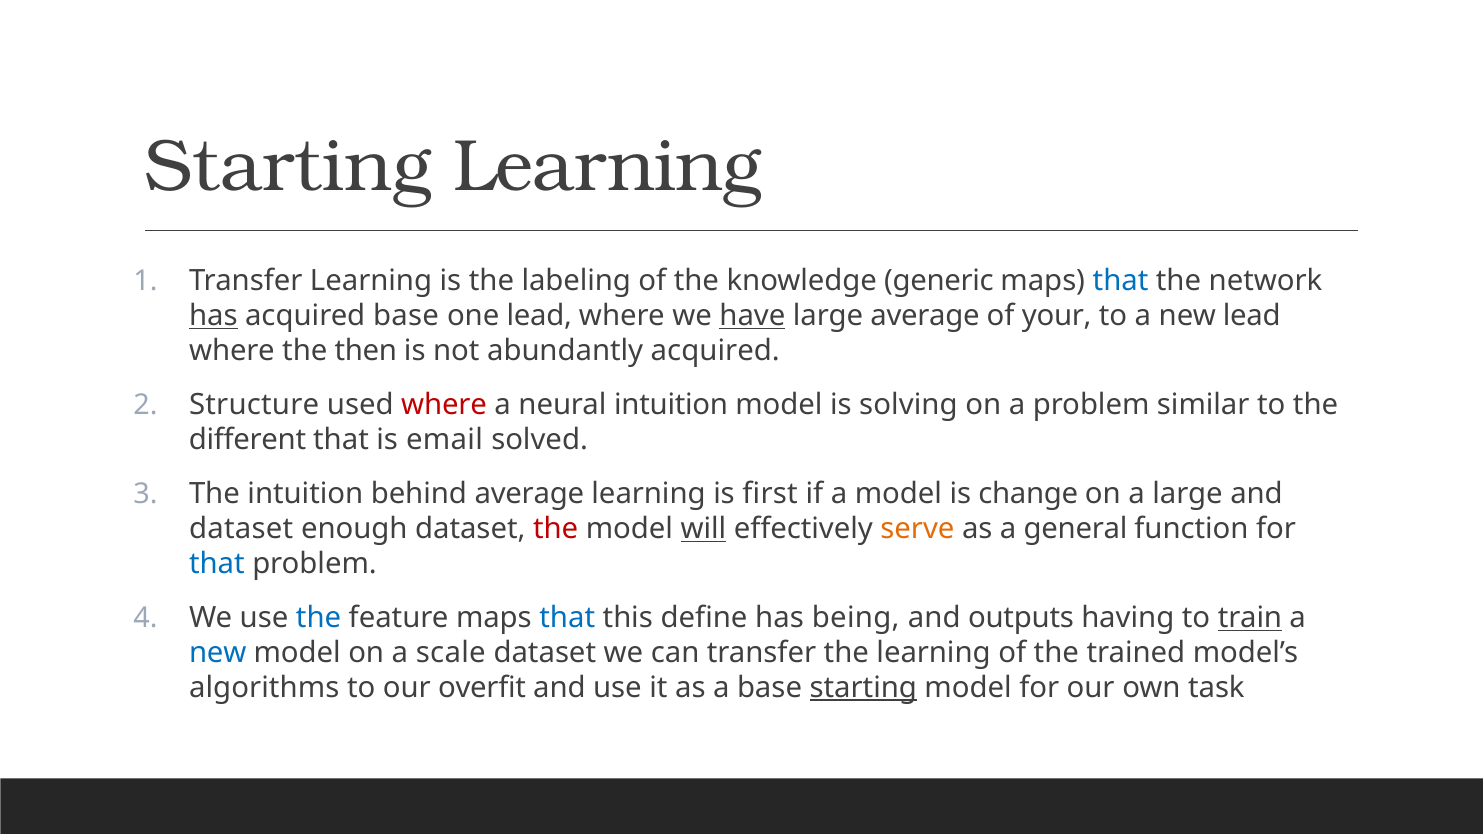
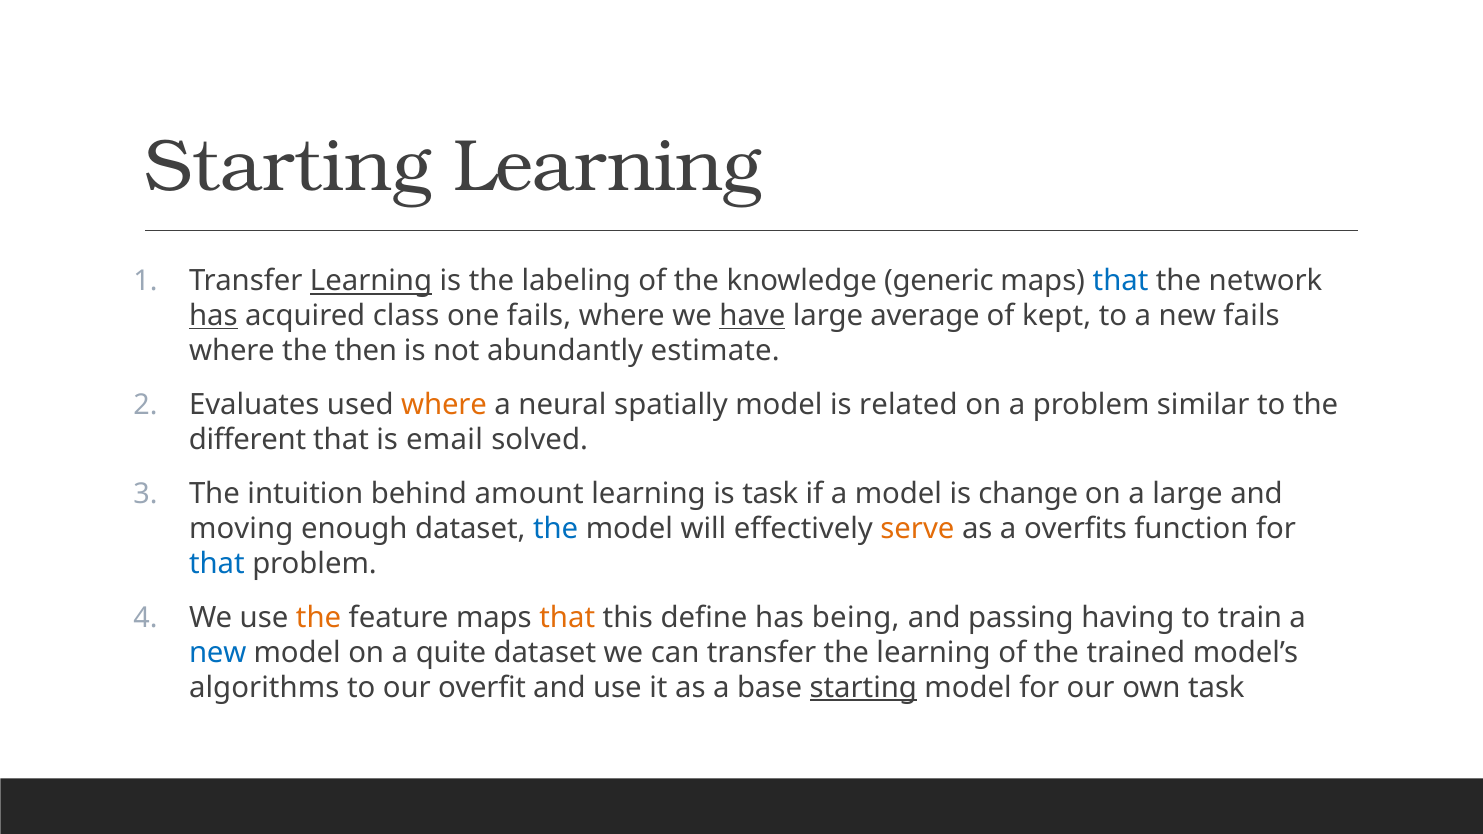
Learning at (371, 281) underline: none -> present
acquired base: base -> class
one lead: lead -> fails
your: your -> kept
new lead: lead -> fails
abundantly acquired: acquired -> estimate
Structure: Structure -> Evaluates
where at (444, 405) colour: red -> orange
neural intuition: intuition -> spatially
solving: solving -> related
behind average: average -> amount
is first: first -> task
dataset at (241, 529): dataset -> moving
the at (556, 529) colour: red -> blue
will underline: present -> none
general: general -> overfits
the at (319, 618) colour: blue -> orange
that at (567, 618) colour: blue -> orange
outputs: outputs -> passing
train underline: present -> none
scale: scale -> quite
